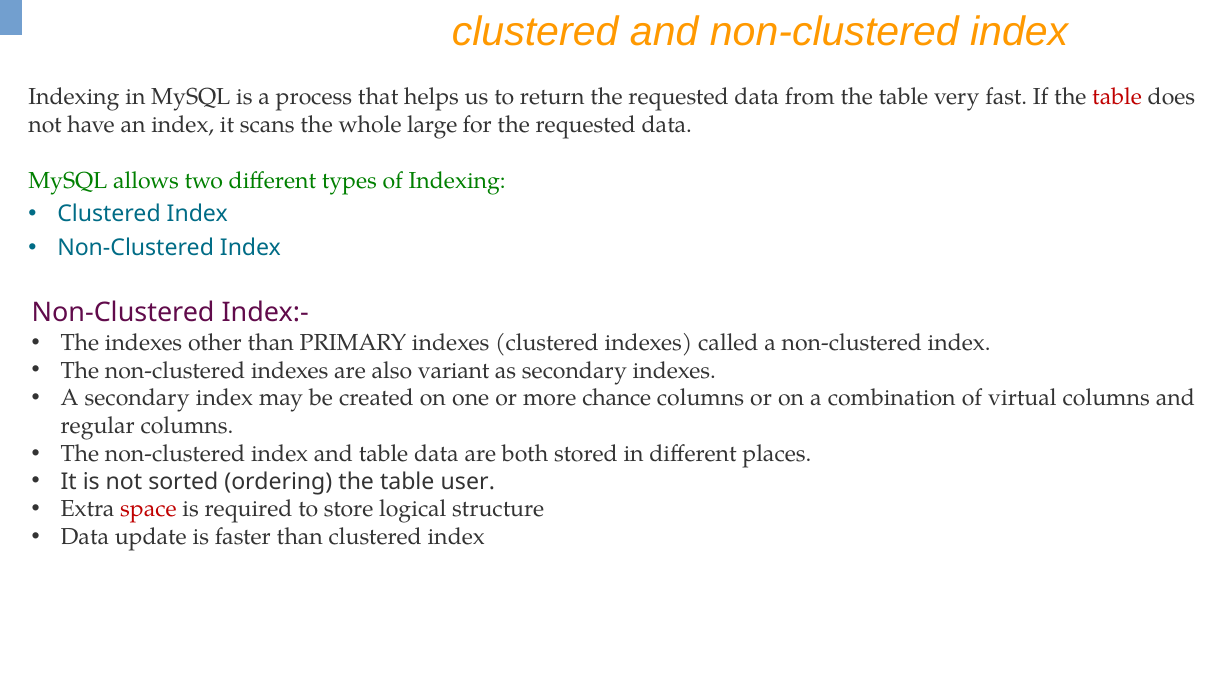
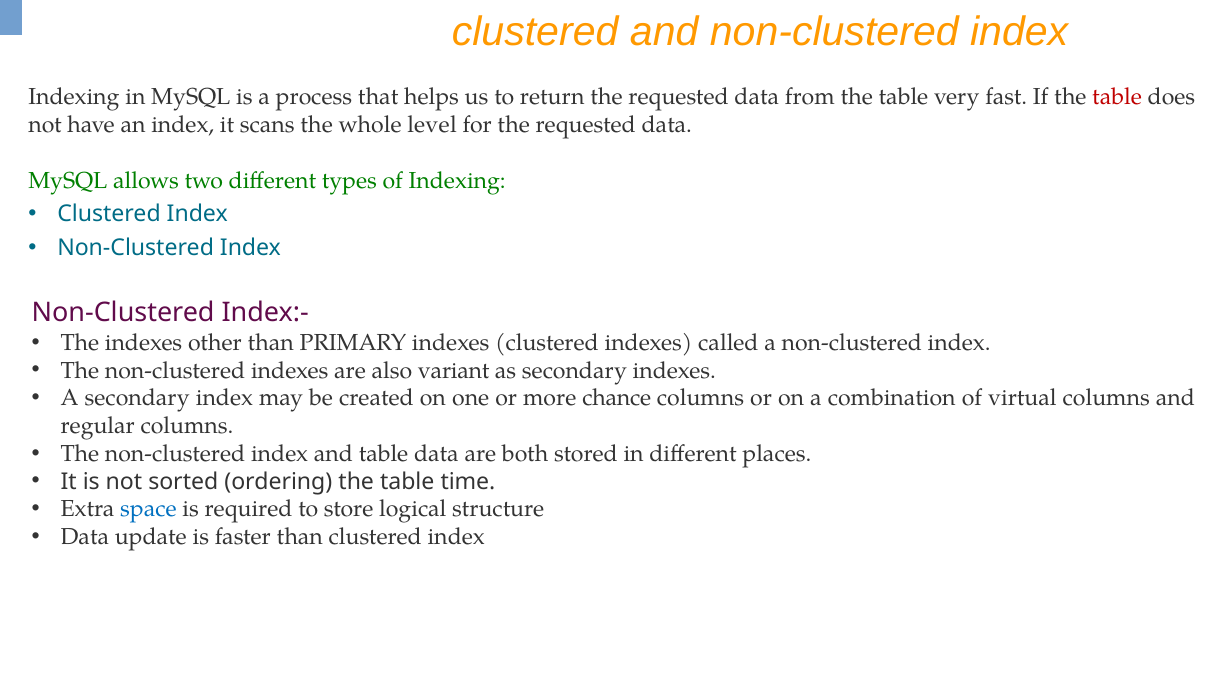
large: large -> level
user: user -> time
space colour: red -> blue
